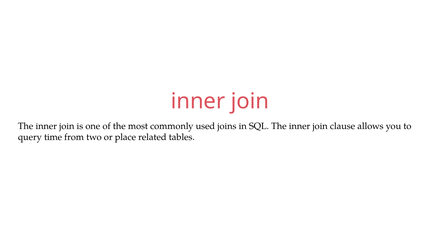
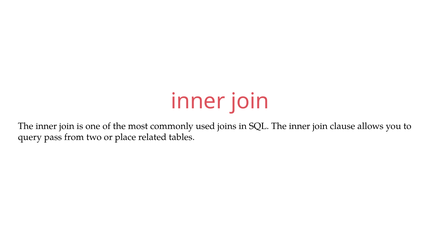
time: time -> pass
